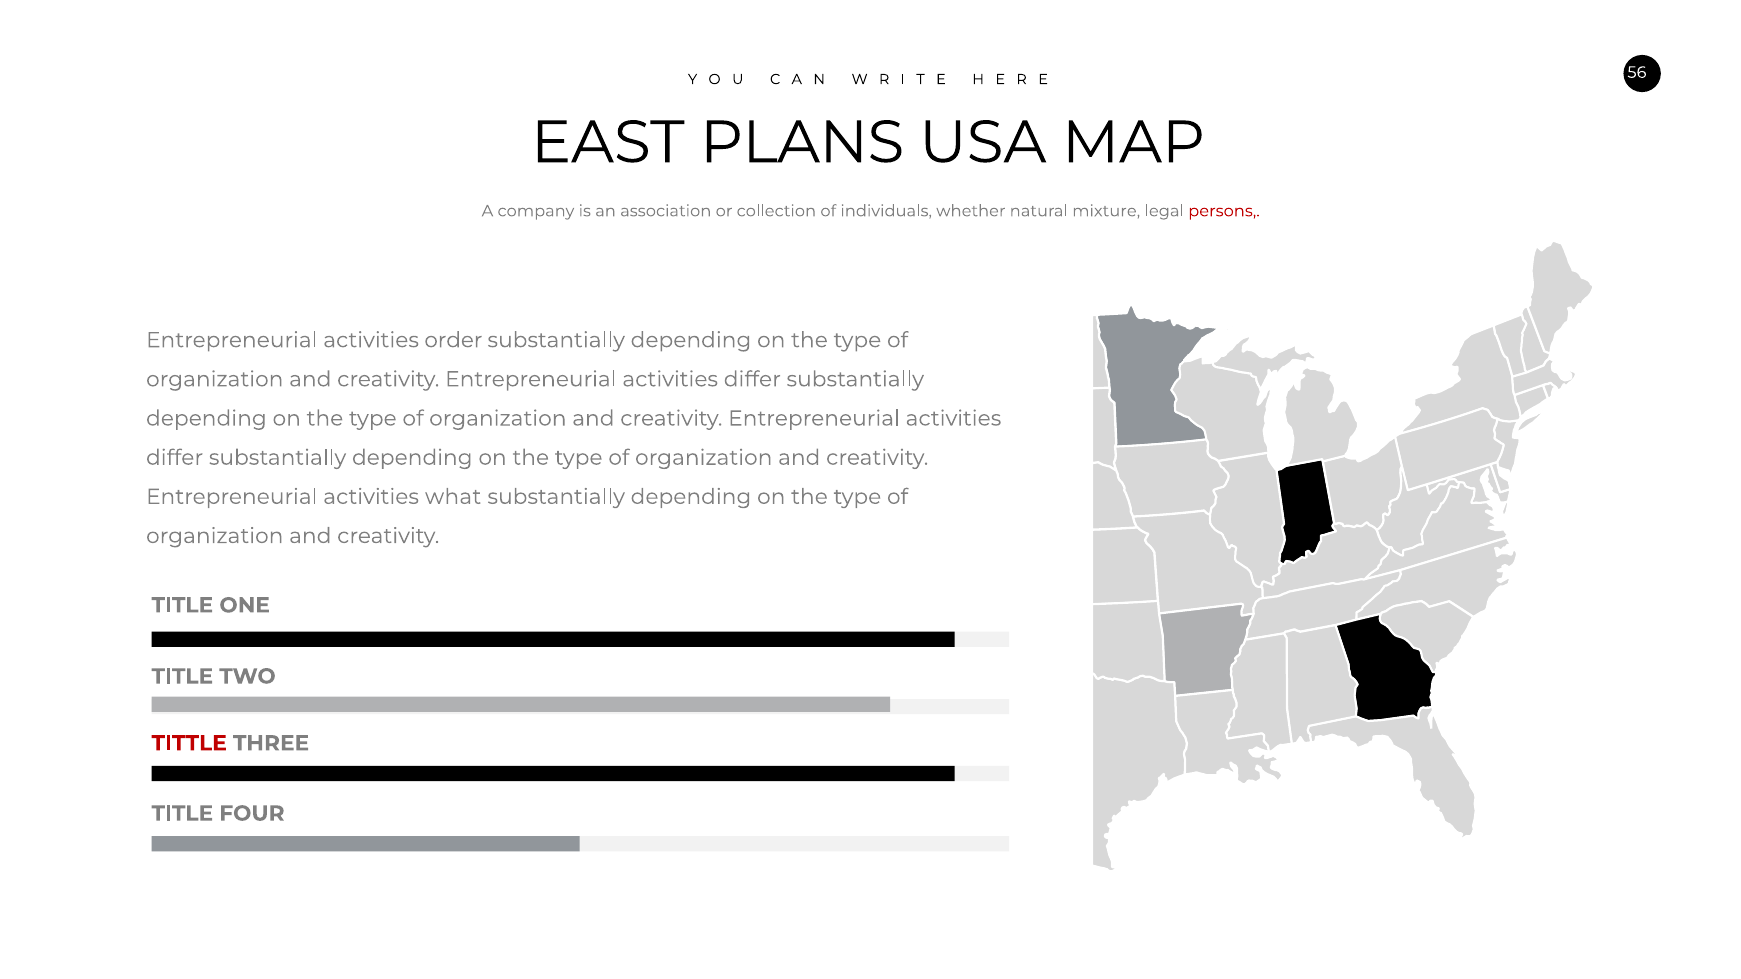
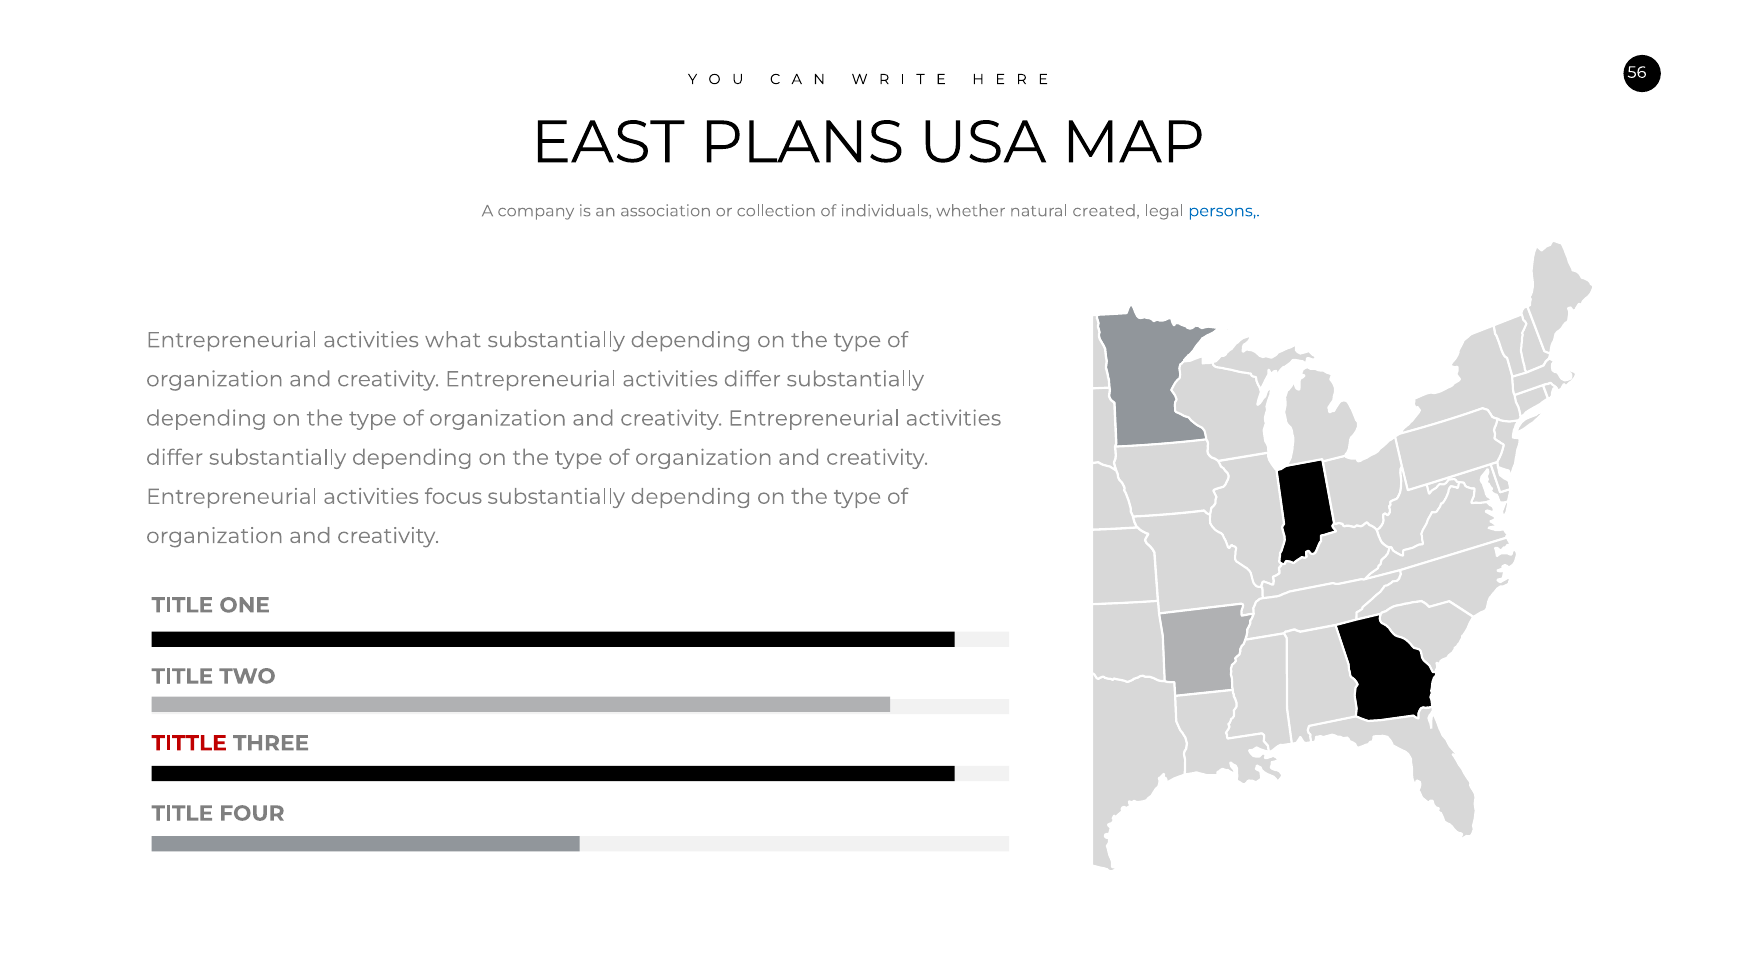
mixture: mixture -> created
persons colour: red -> blue
order: order -> what
what: what -> focus
